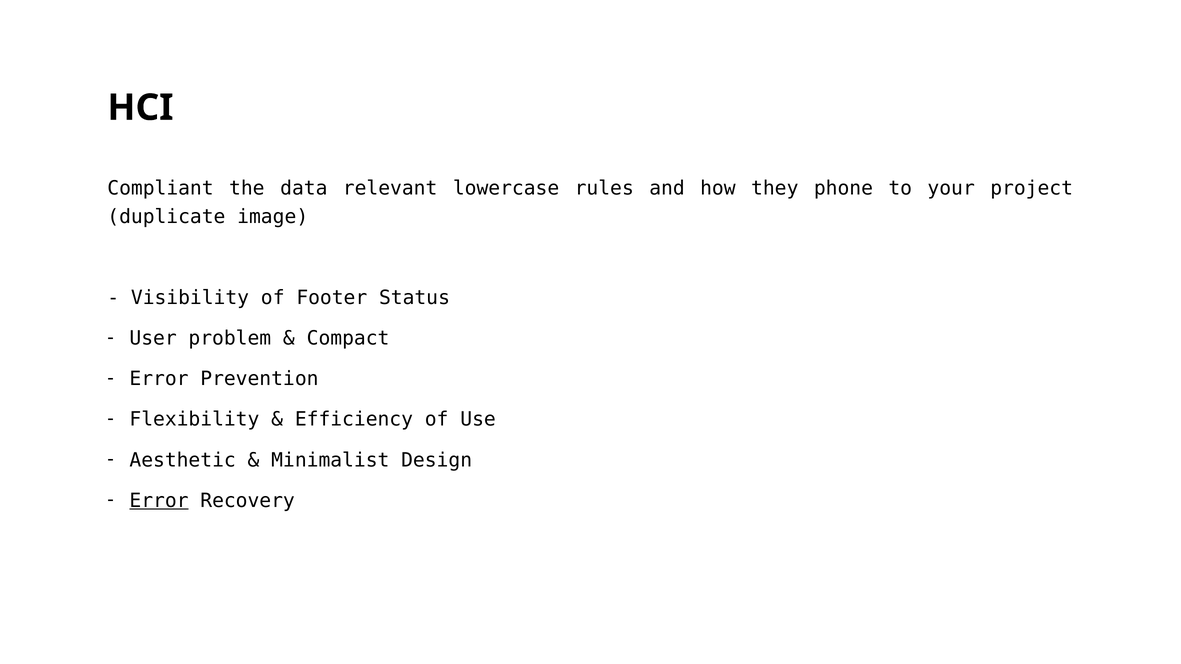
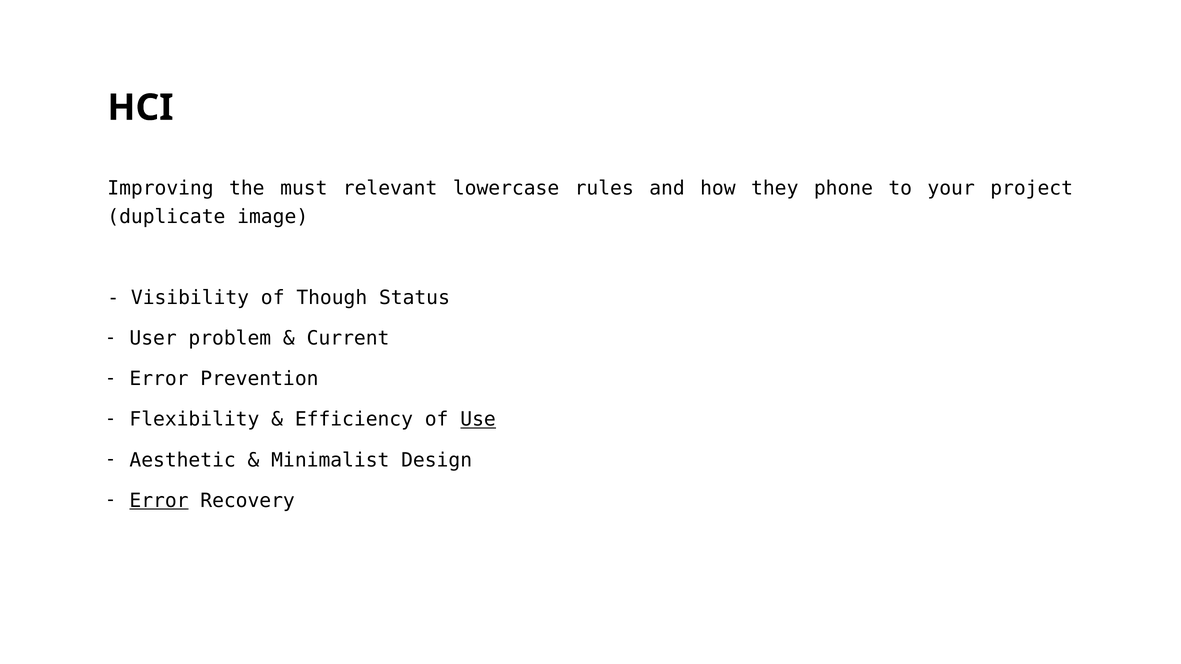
Compliant: Compliant -> Improving
data: data -> must
Footer: Footer -> Though
Compact: Compact -> Current
Use underline: none -> present
